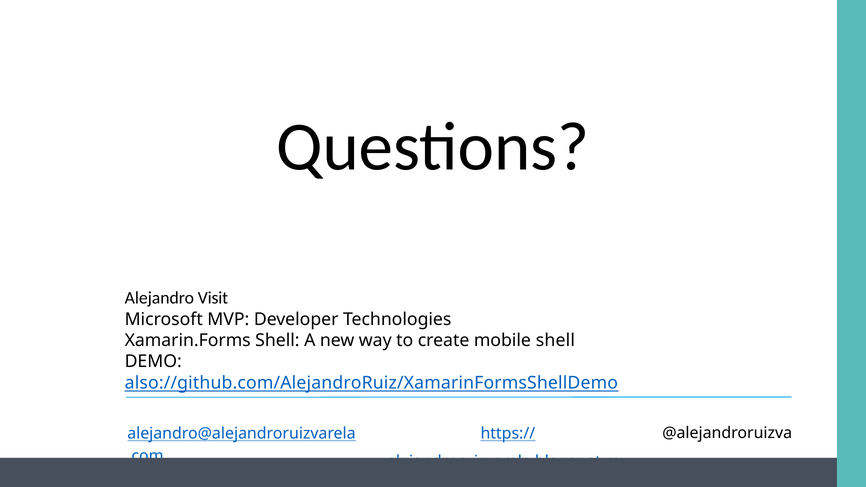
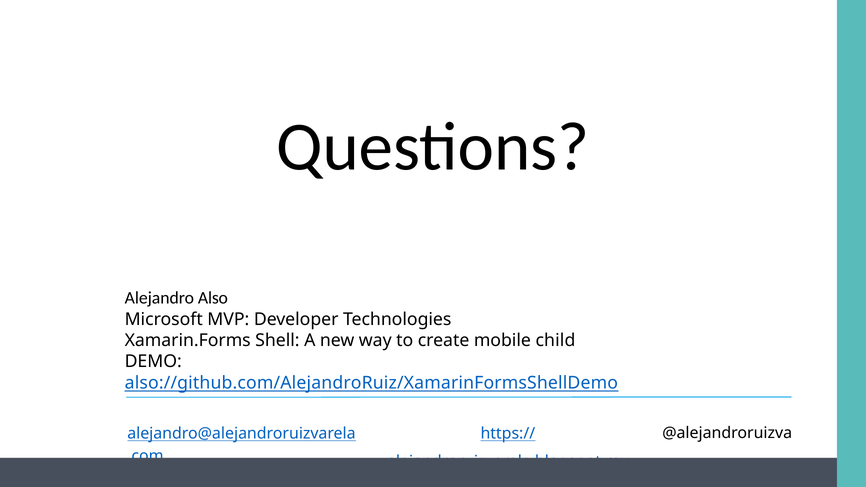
Visit: Visit -> Also
mobile shell: shell -> child
